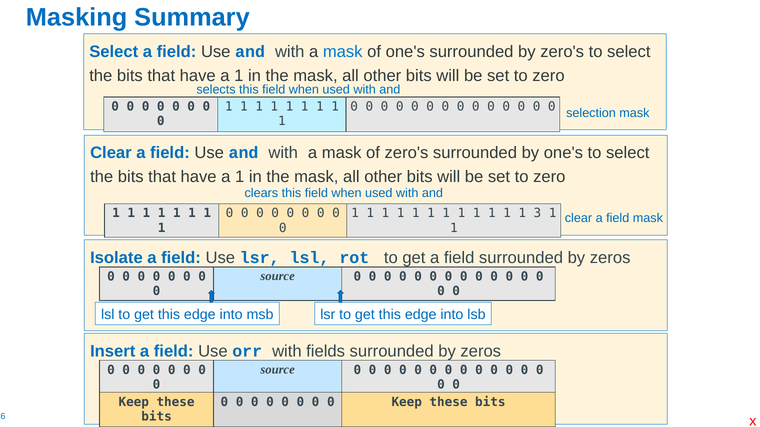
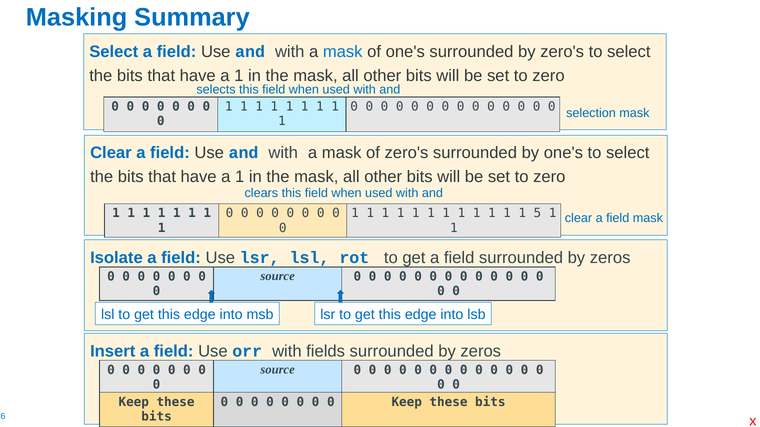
3: 3 -> 5
